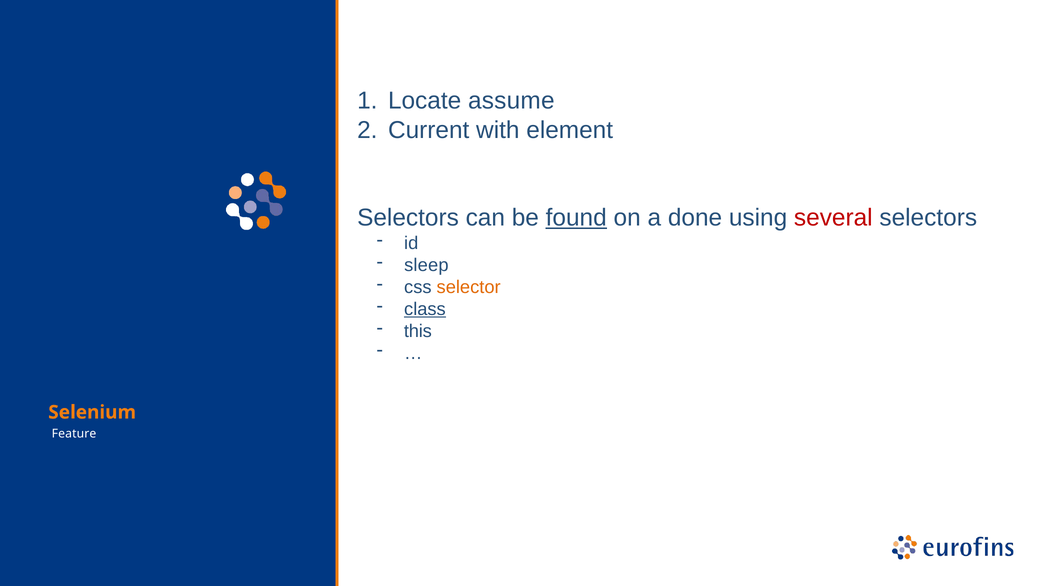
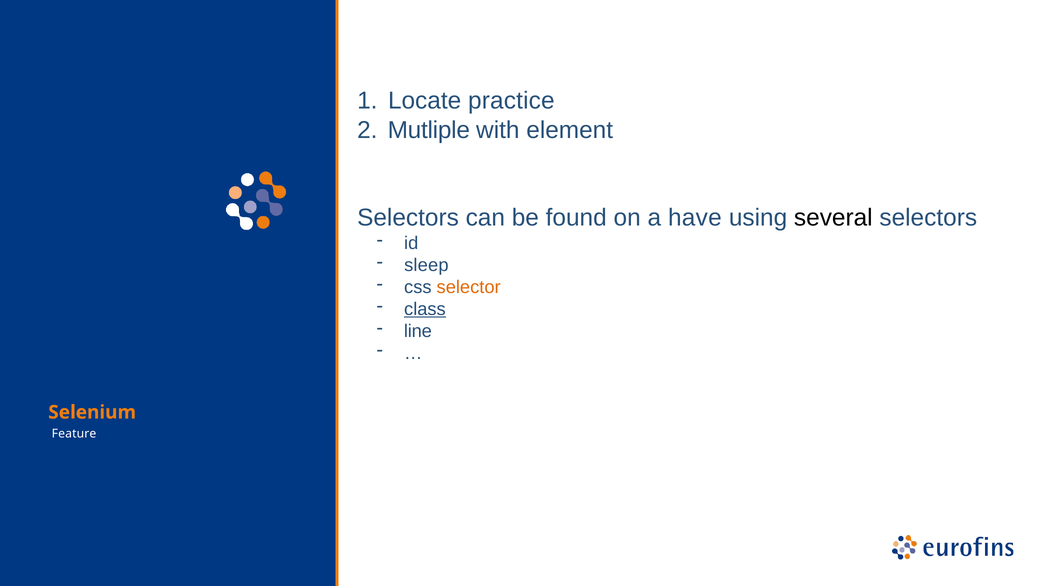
assume: assume -> practice
Current: Current -> Mutliple
found underline: present -> none
done: done -> have
several colour: red -> black
this: this -> line
